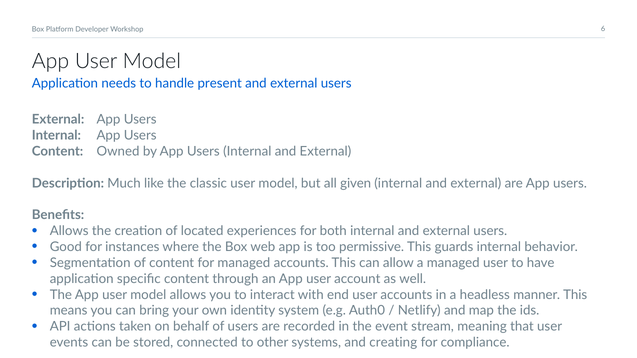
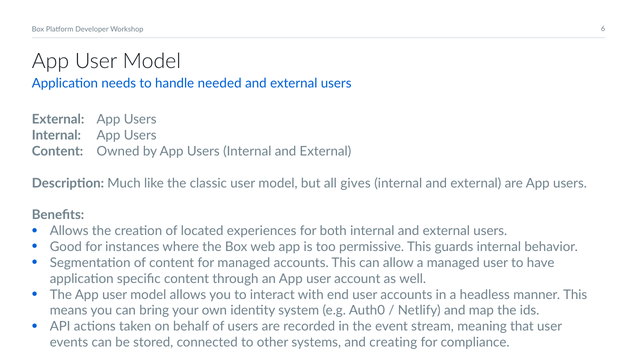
present: present -> needed
given: given -> gives
